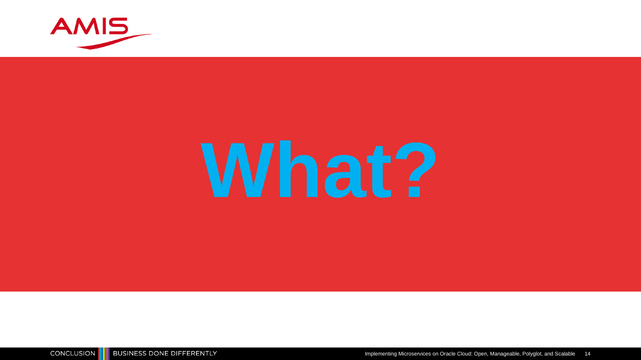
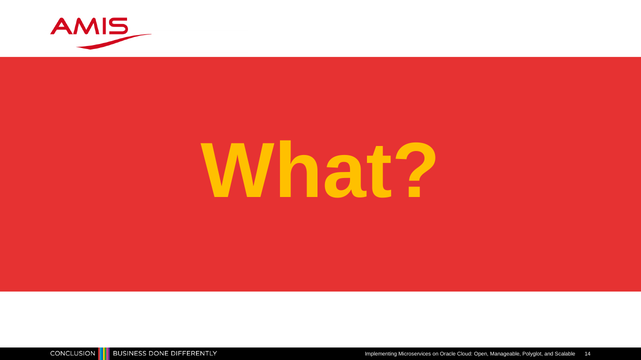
What colour: light blue -> yellow
